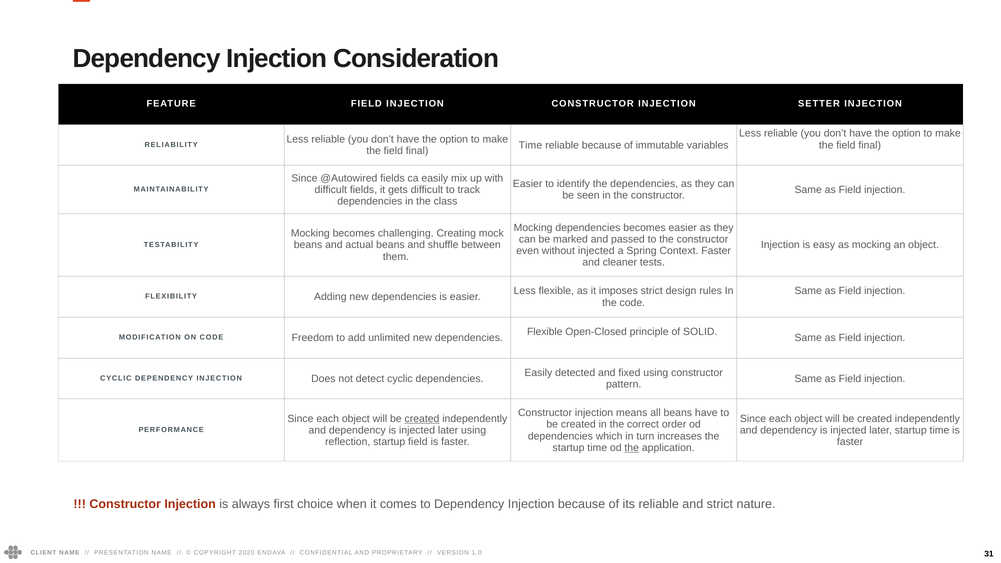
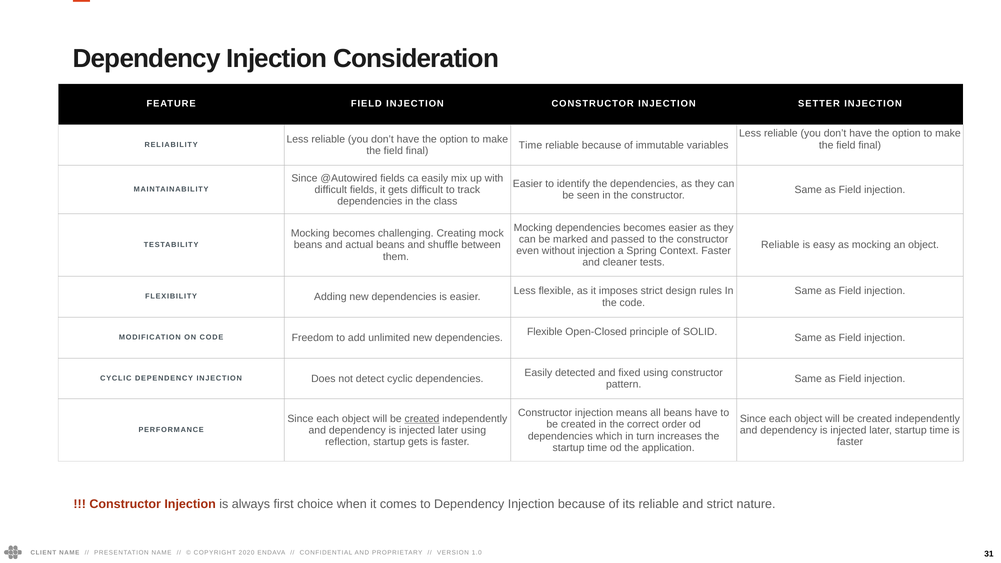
Injection at (780, 245): Injection -> Reliable
without injected: injected -> injection
startup field: field -> gets
the at (632, 448) underline: present -> none
